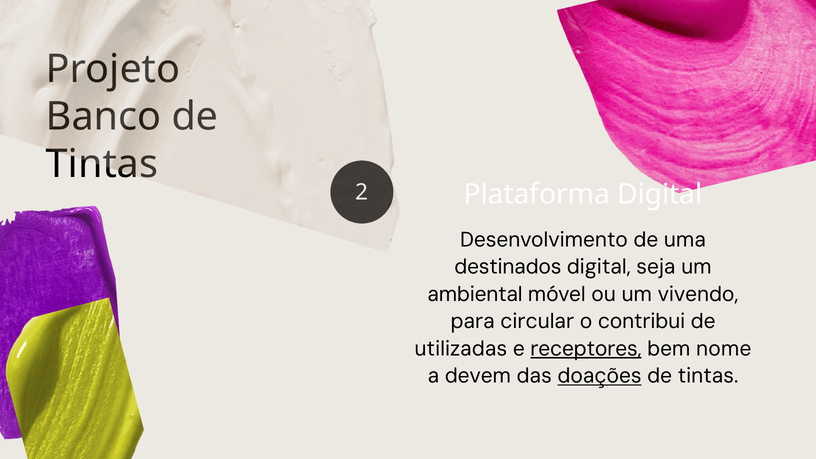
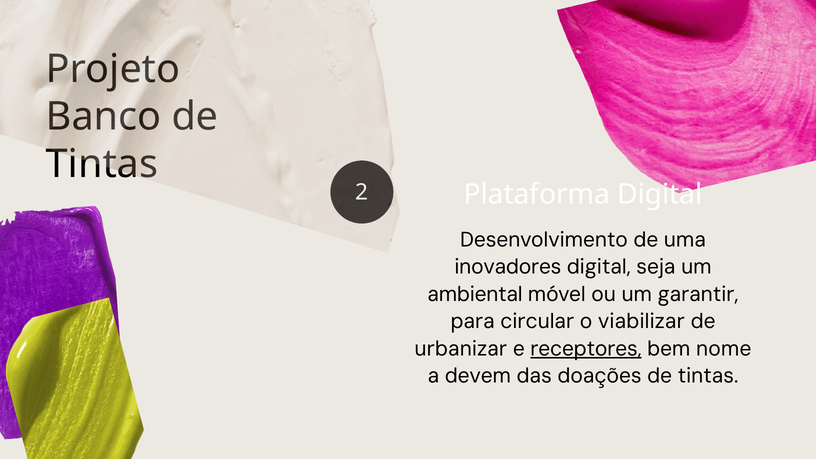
destinados: destinados -> inovadores
vivendo: vivendo -> garantir
contribui: contribui -> viabilizar
utilizadas: utilizadas -> urbanizar
doações underline: present -> none
